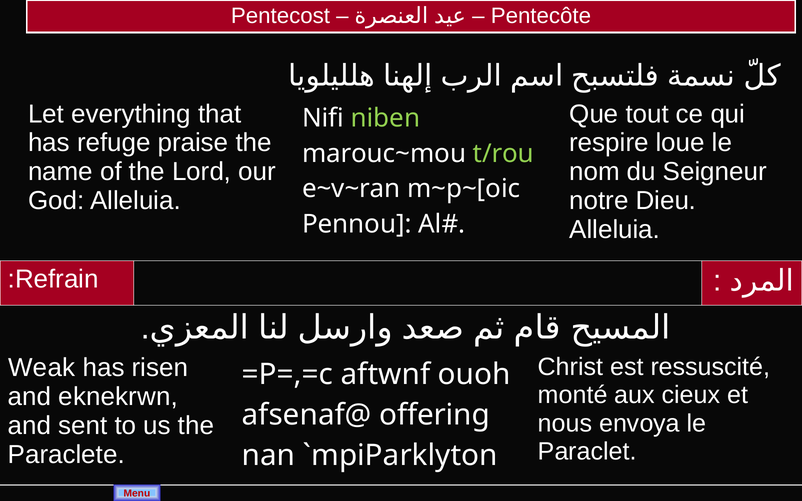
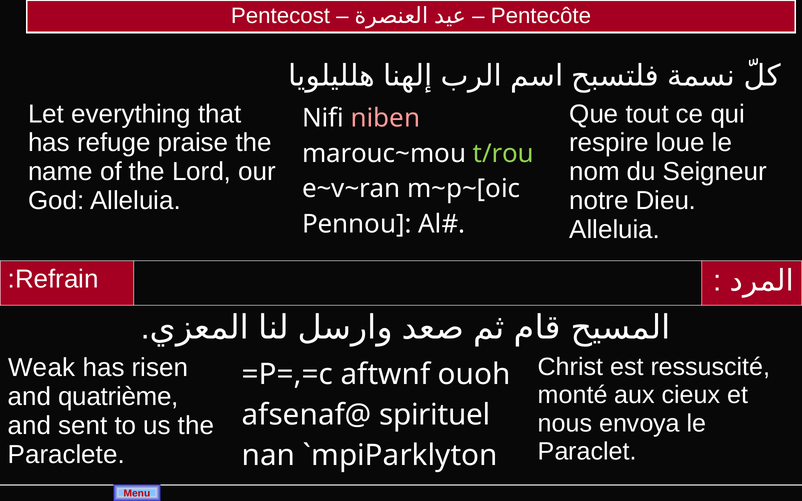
niben colour: light green -> pink
eknekrwn: eknekrwn -> quatrième
offering: offering -> spirituel
